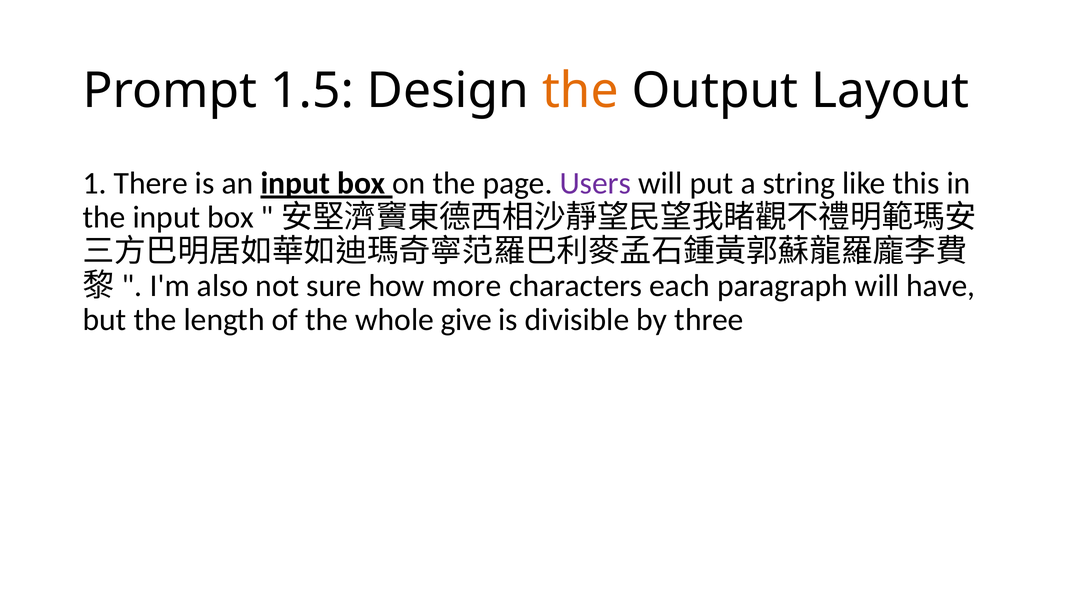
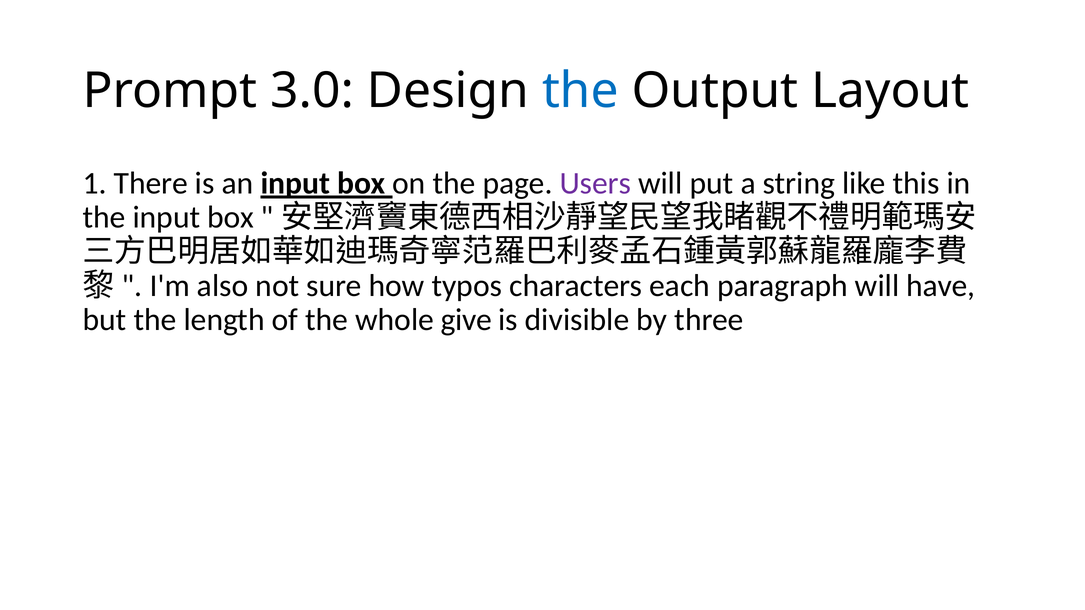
1.5: 1.5 -> 3.0
the at (580, 91) colour: orange -> blue
more: more -> typos
